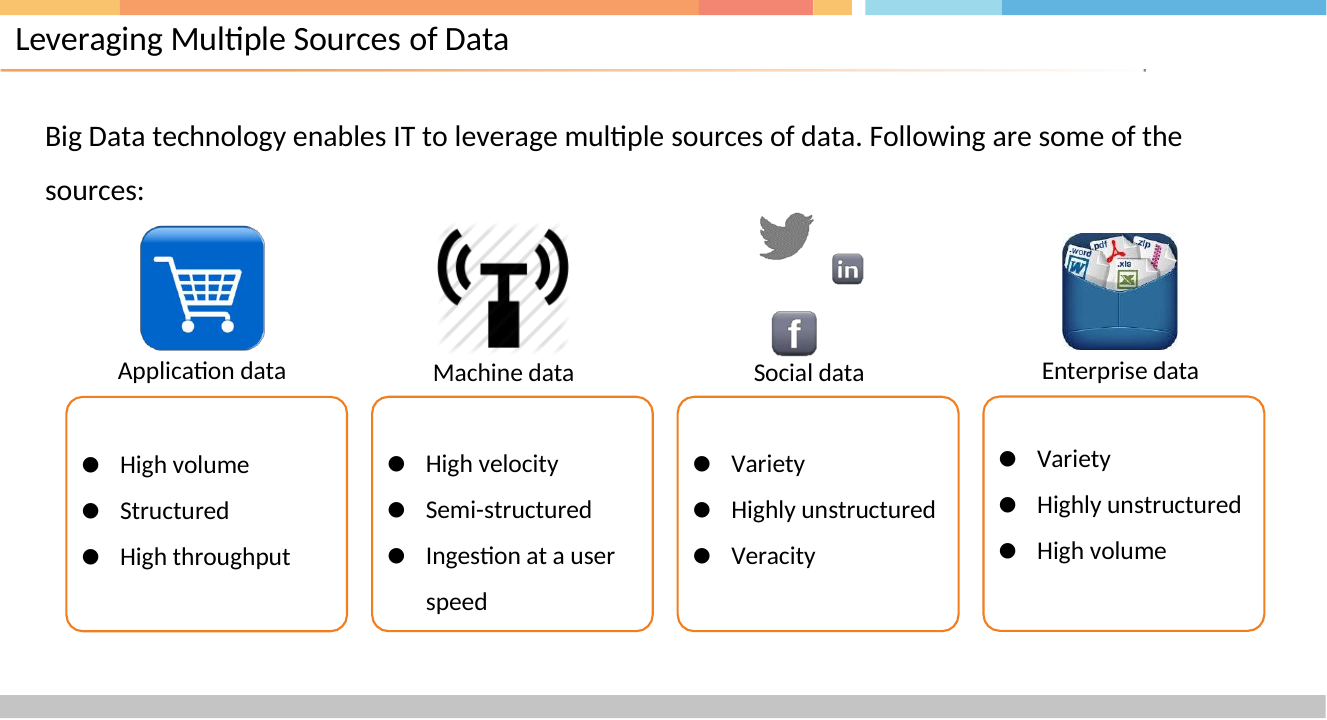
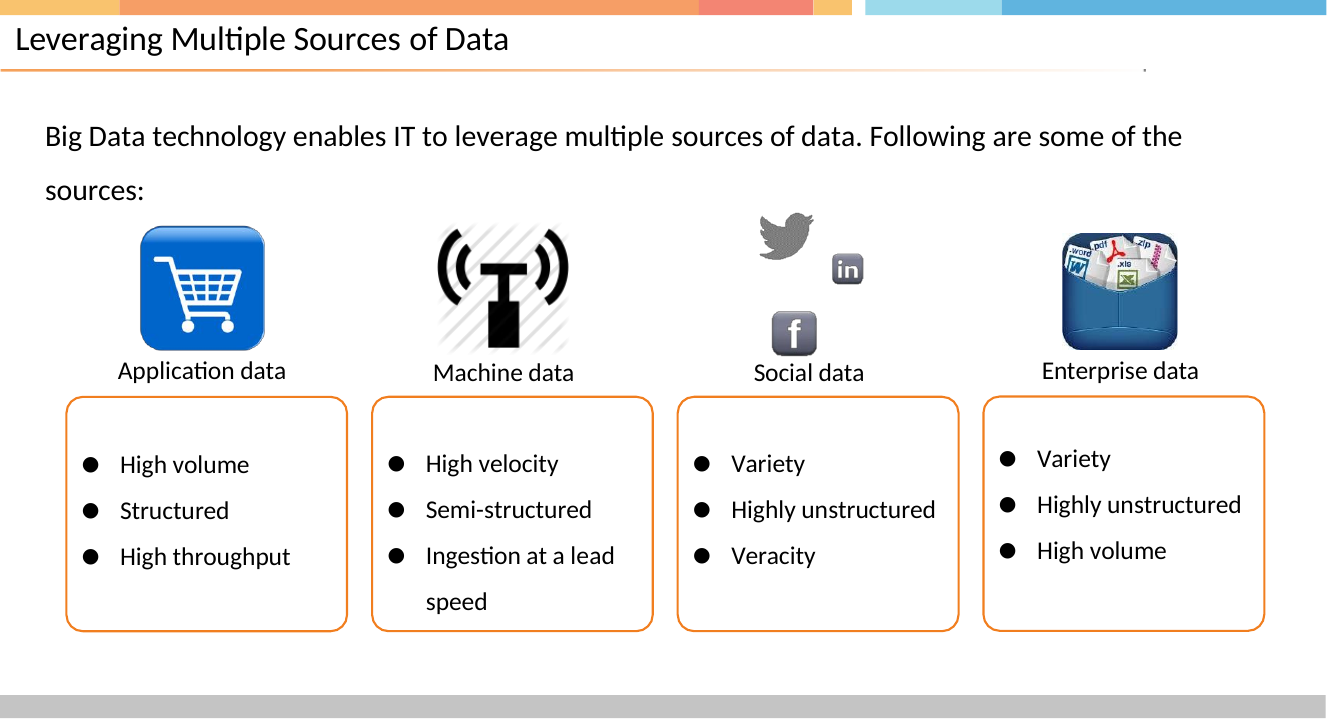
user: user -> lead
